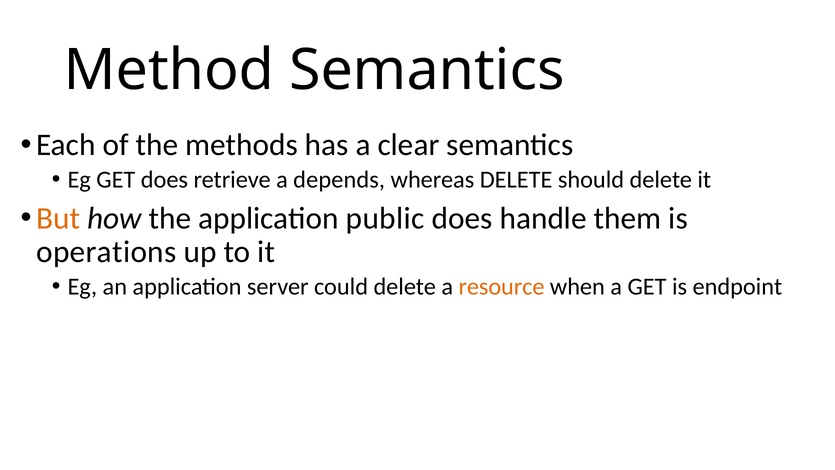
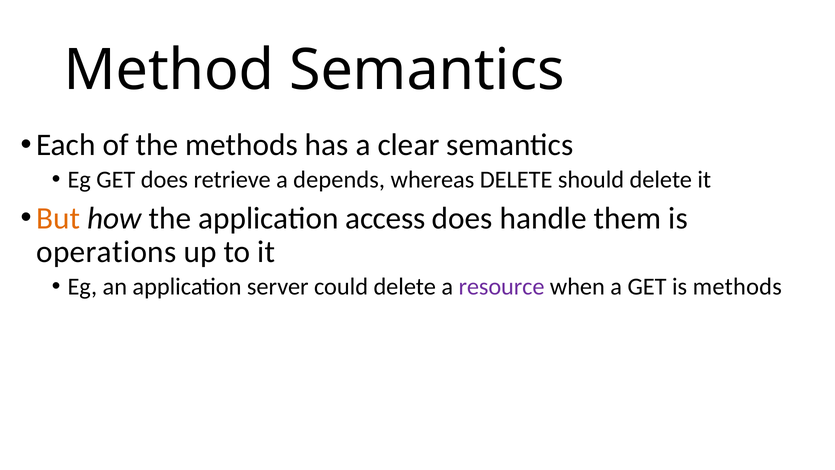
public: public -> access
resource colour: orange -> purple
is endpoint: endpoint -> methods
